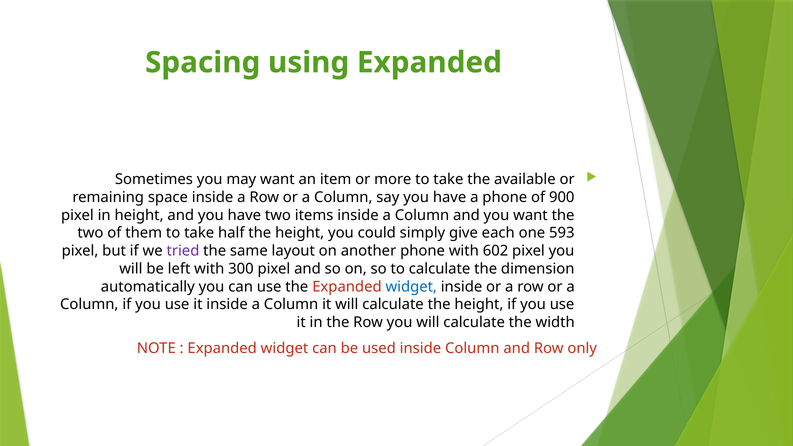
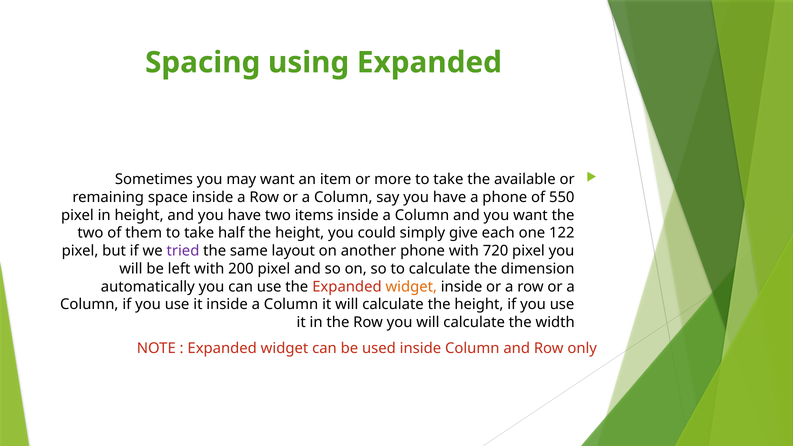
900: 900 -> 550
593: 593 -> 122
602: 602 -> 720
300: 300 -> 200
widget at (411, 287) colour: blue -> orange
